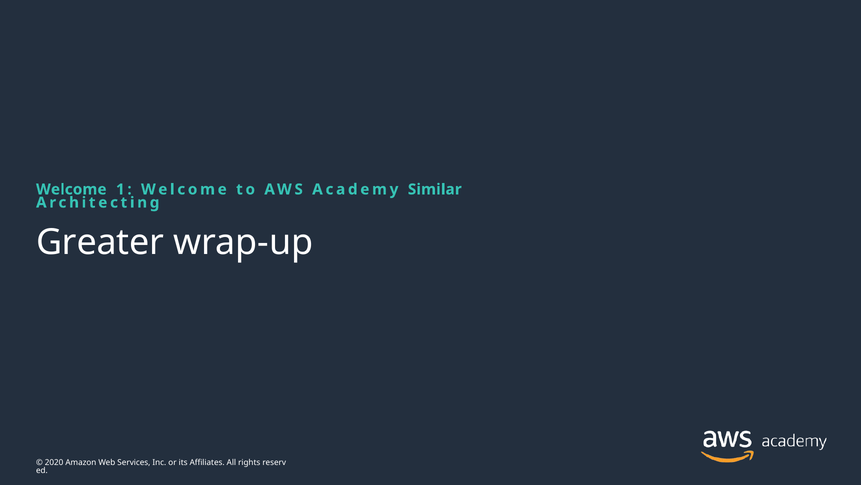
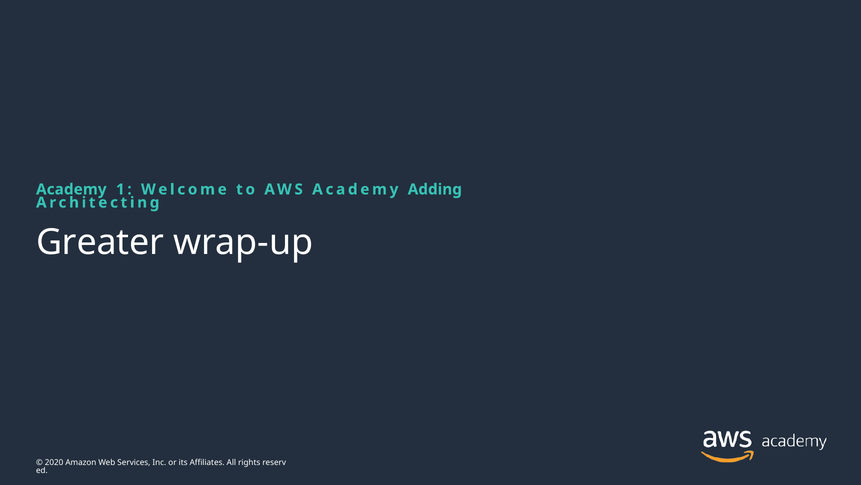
Welcome at (71, 189): Welcome -> Academy
Similar: Similar -> Adding
